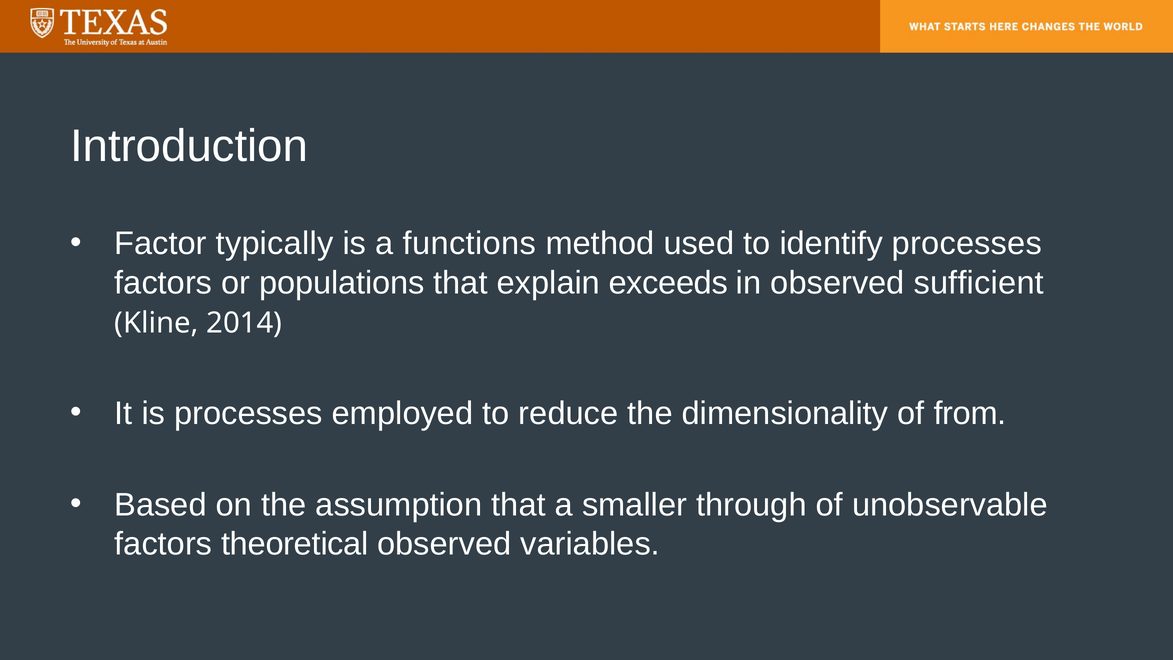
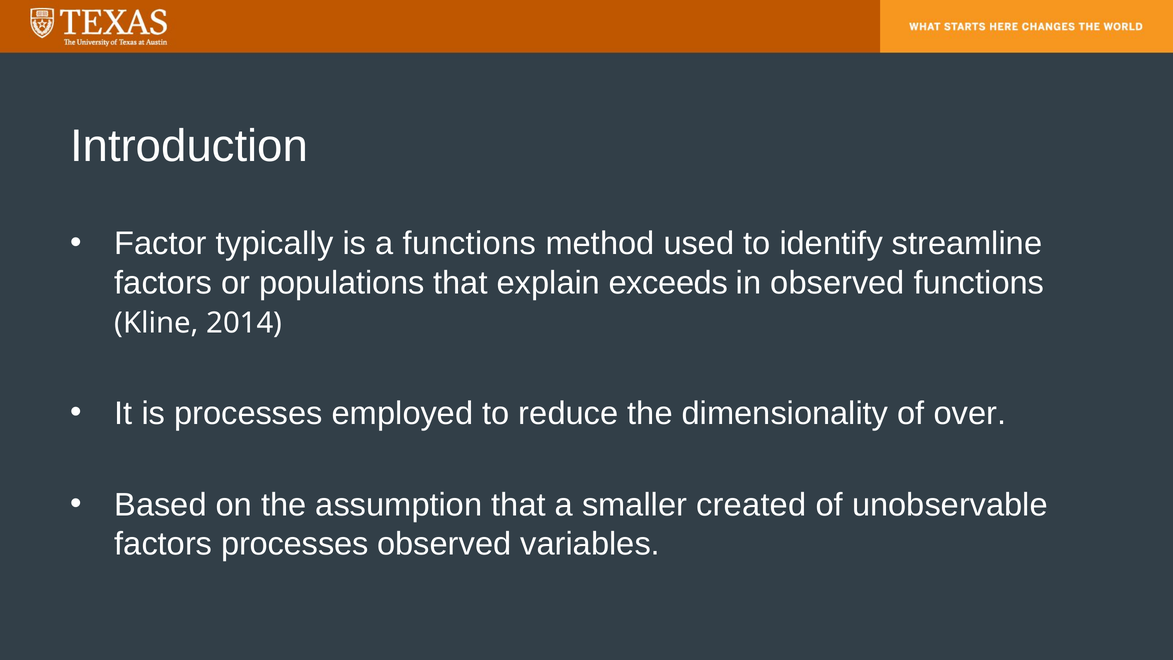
identify processes: processes -> streamline
observed sufficient: sufficient -> functions
from: from -> over
through: through -> created
factors theoretical: theoretical -> processes
